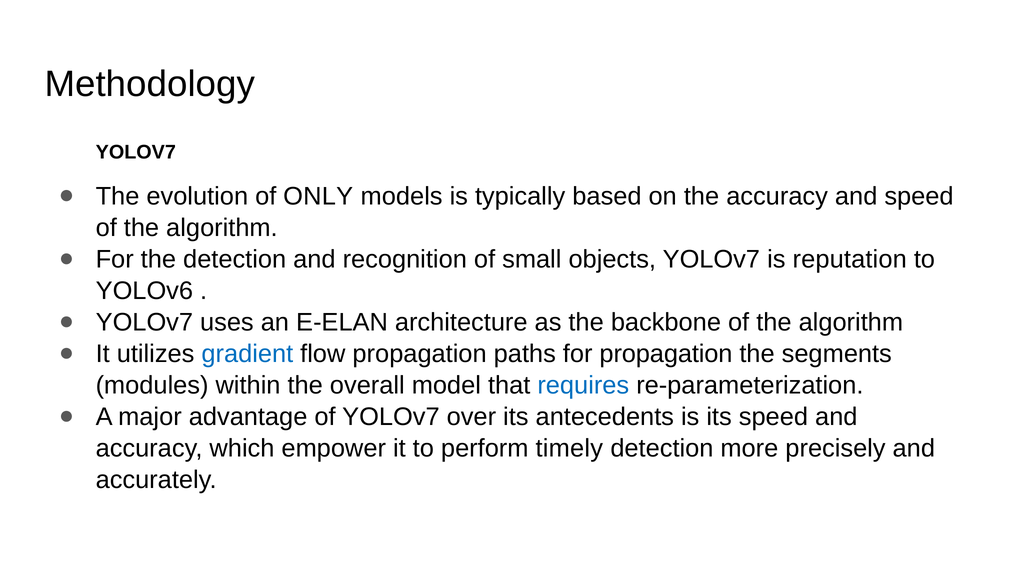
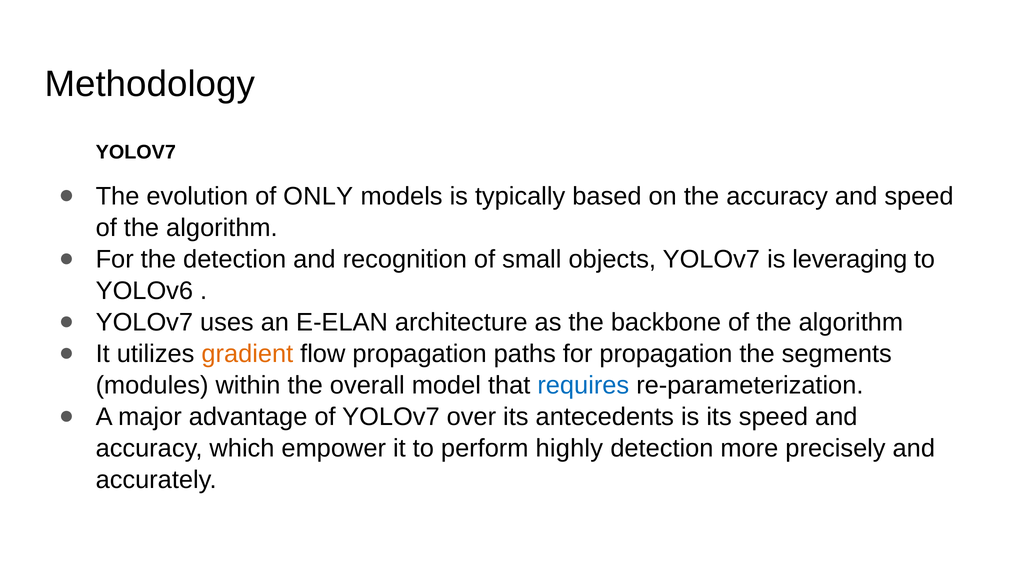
reputation: reputation -> leveraging
gradient colour: blue -> orange
timely: timely -> highly
